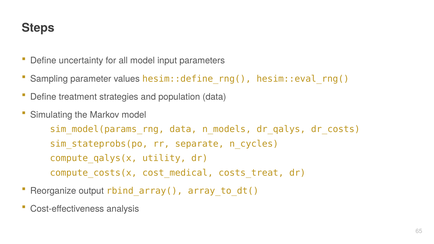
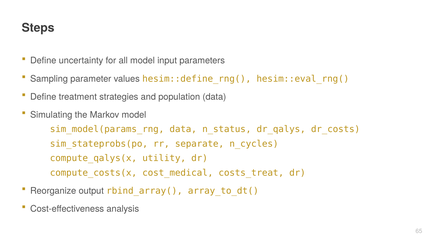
n_models: n_models -> n_status
